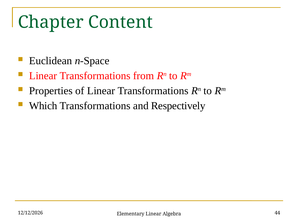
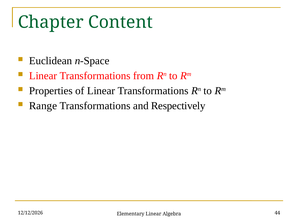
Which: Which -> Range
